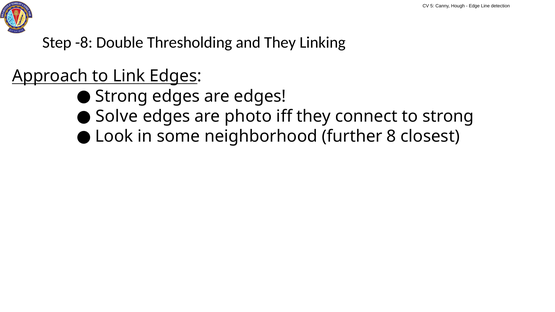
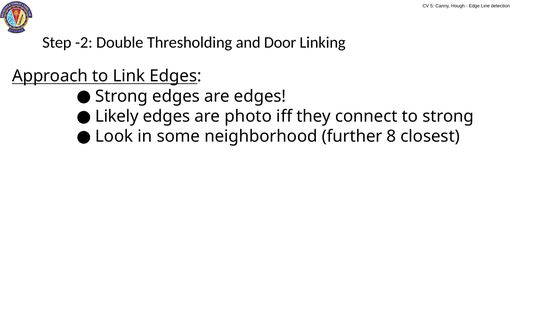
-8: -8 -> -2
and They: They -> Door
Solve: Solve -> Likely
